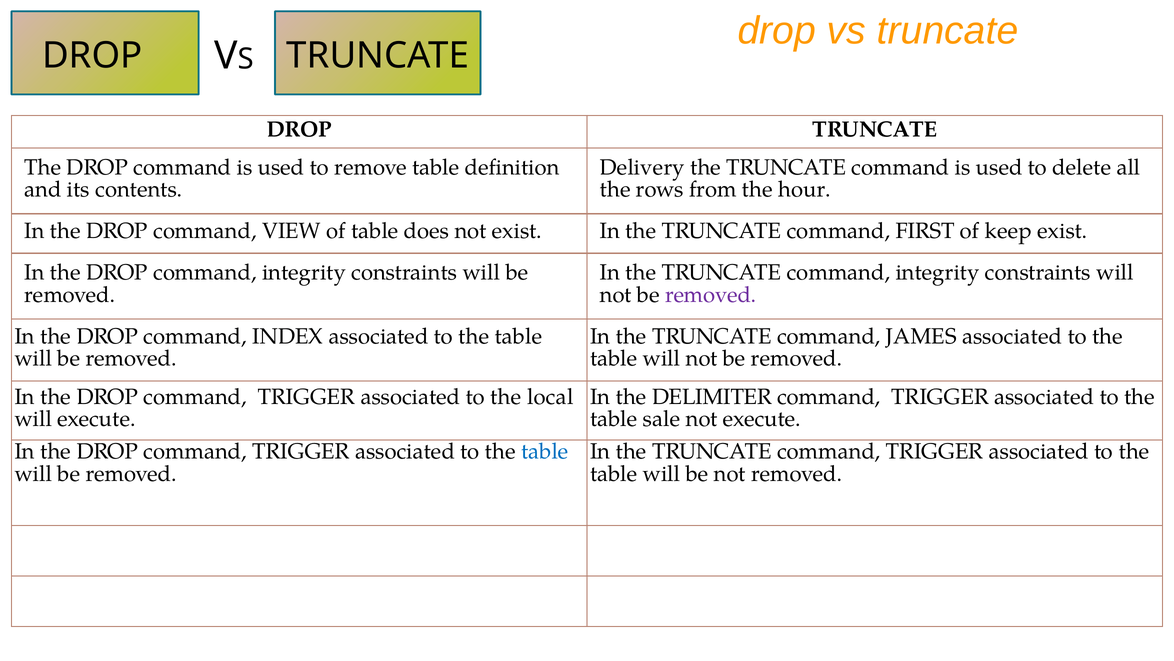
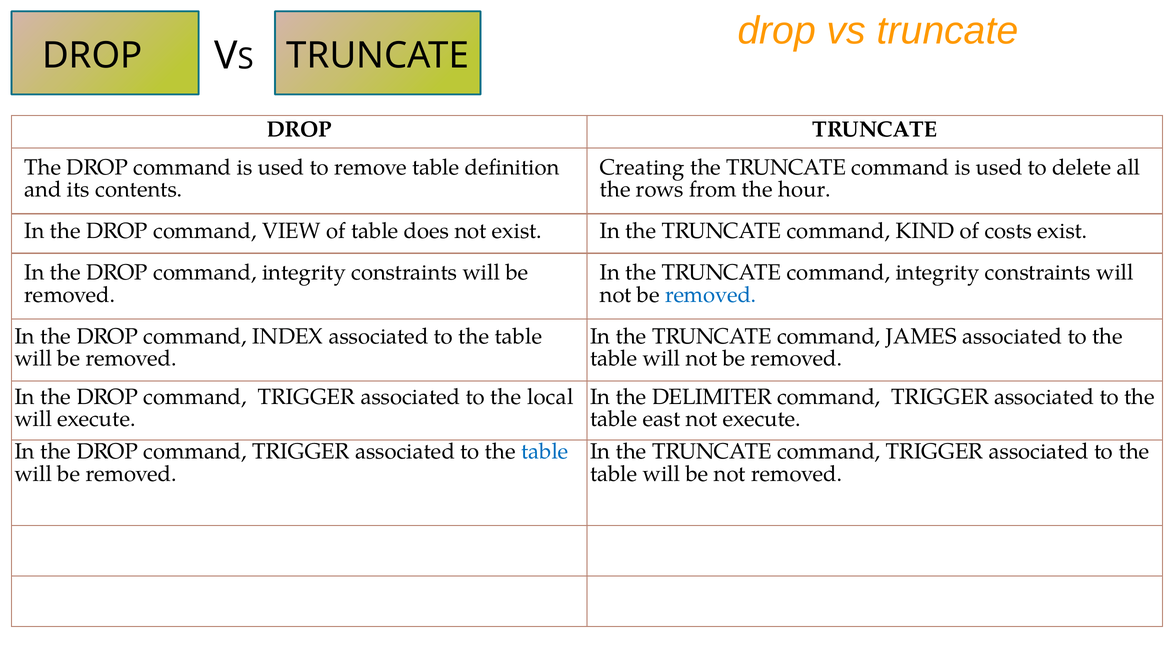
Delivery: Delivery -> Creating
FIRST: FIRST -> KIND
keep: keep -> costs
removed at (711, 295) colour: purple -> blue
sale: sale -> east
